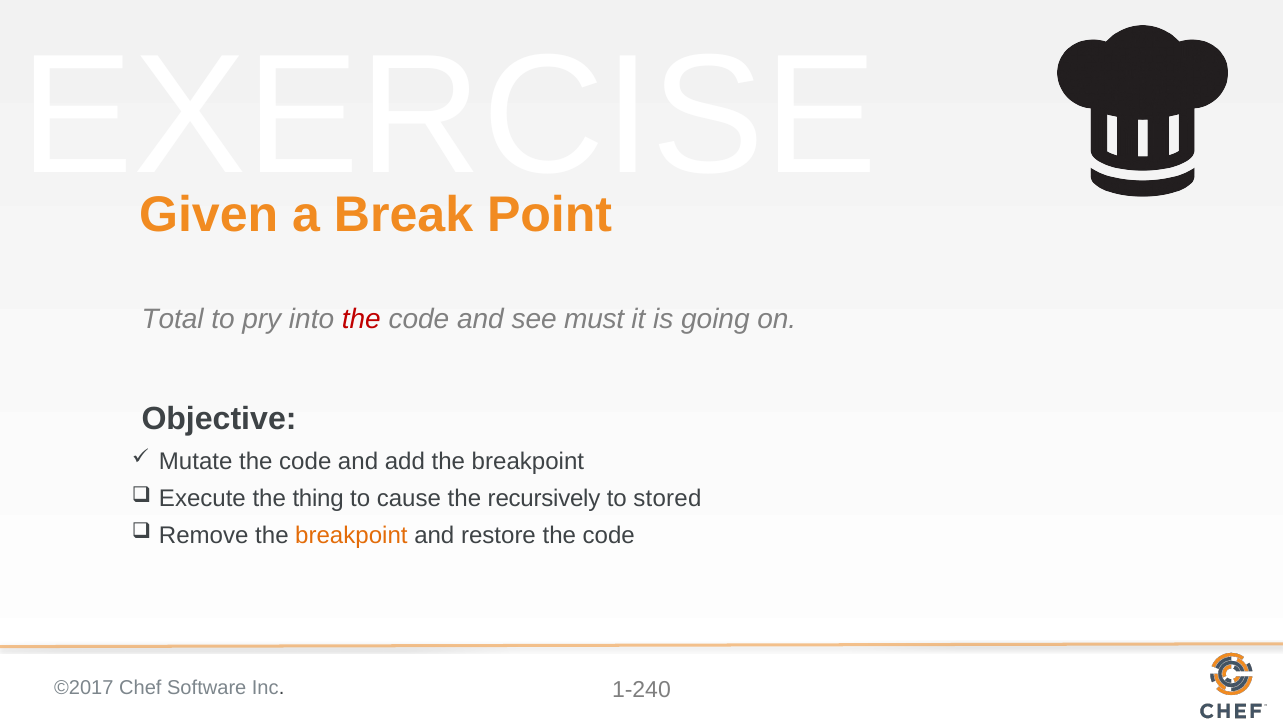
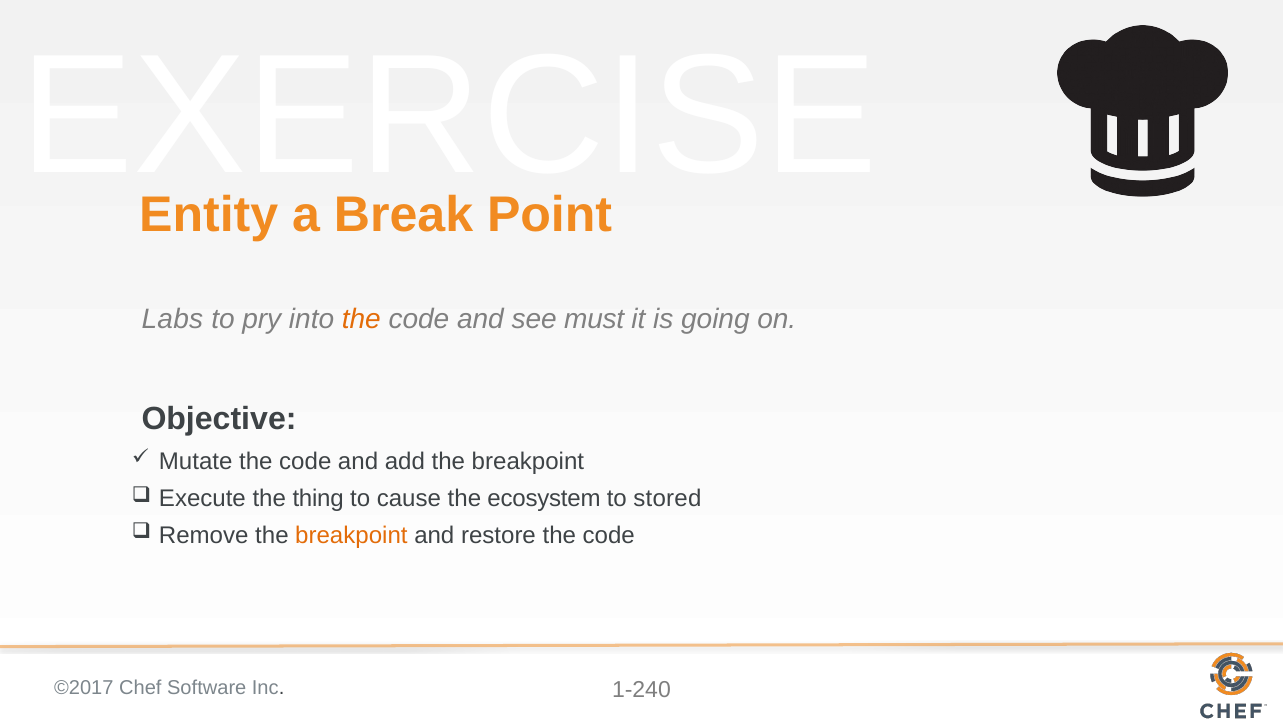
Given: Given -> Entity
Total: Total -> Labs
the at (361, 320) colour: red -> orange
recursively: recursively -> ecosystem
